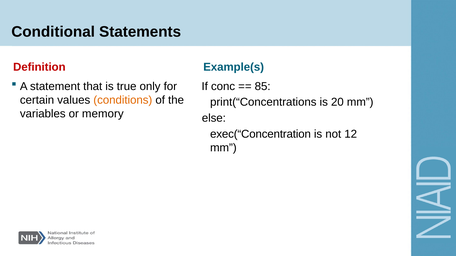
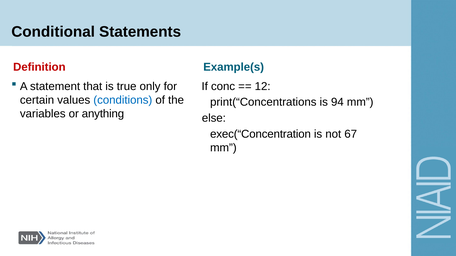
85: 85 -> 12
conditions colour: orange -> blue
20: 20 -> 94
memory: memory -> anything
12: 12 -> 67
